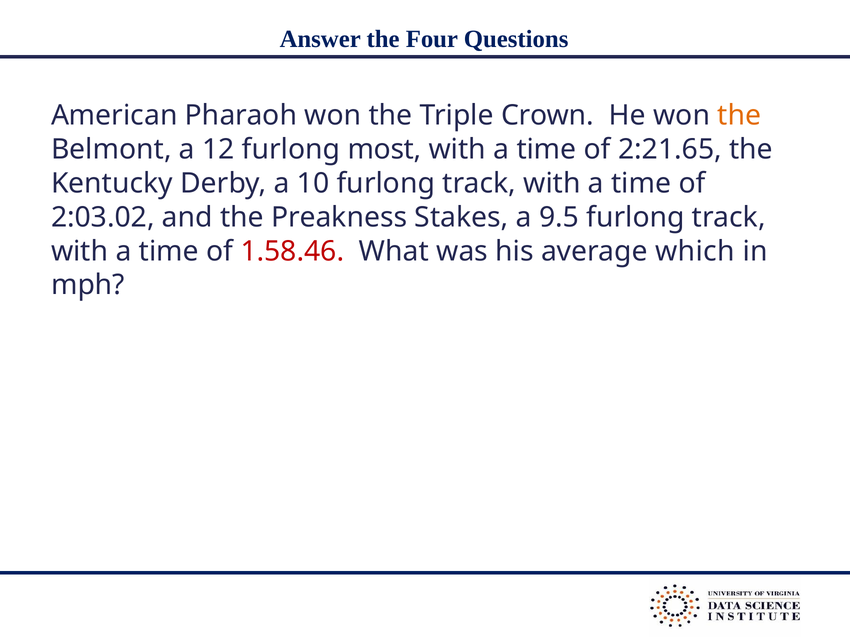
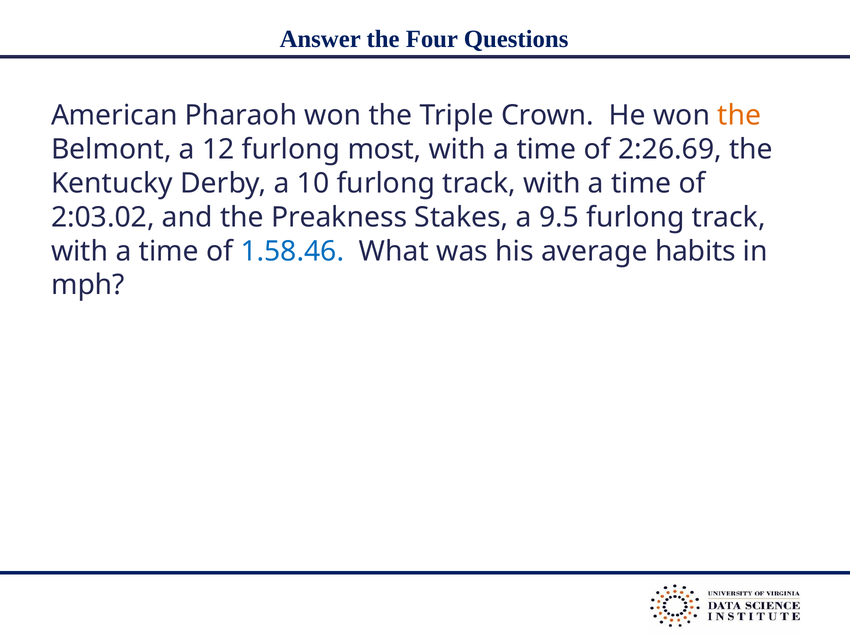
2:21.65: 2:21.65 -> 2:26.69
1.58.46 colour: red -> blue
which: which -> habits
